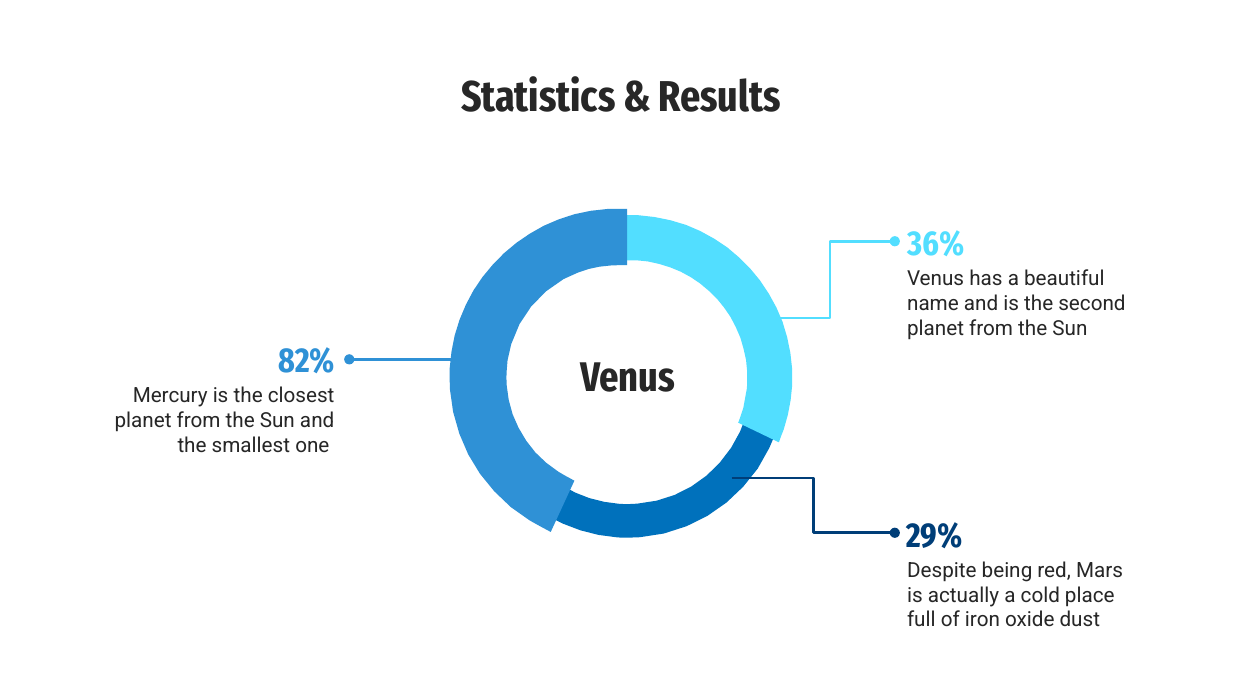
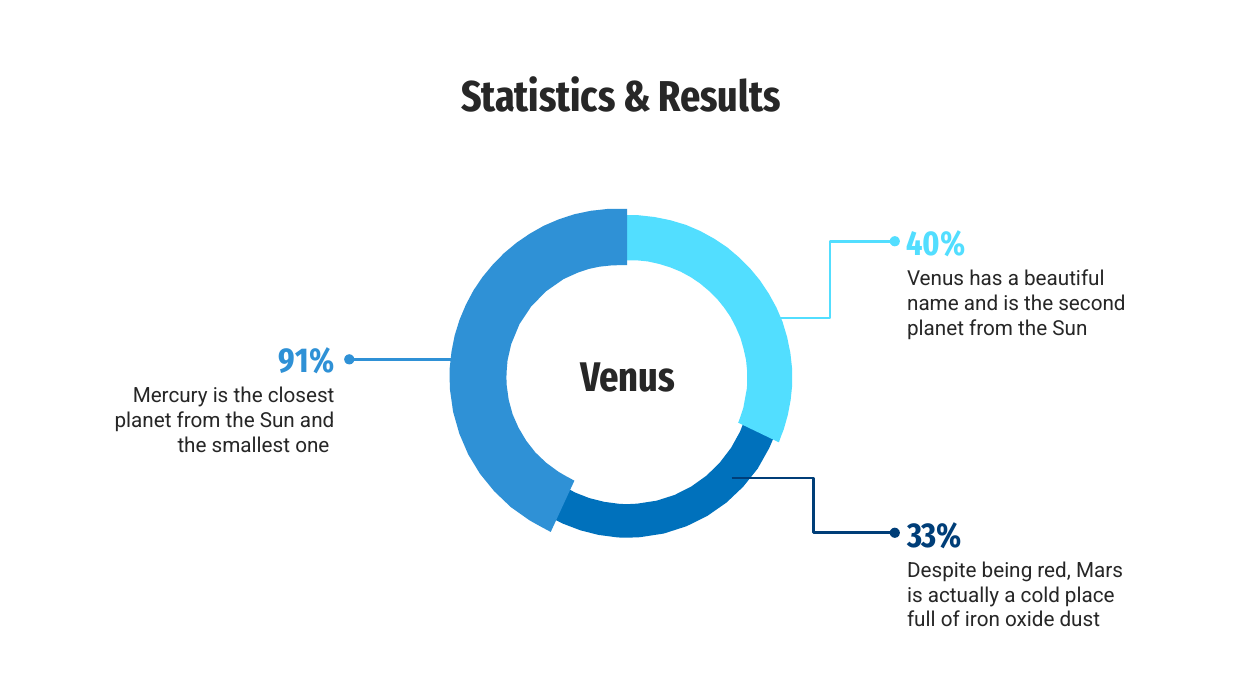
36%: 36% -> 40%
82%: 82% -> 91%
29%: 29% -> 33%
